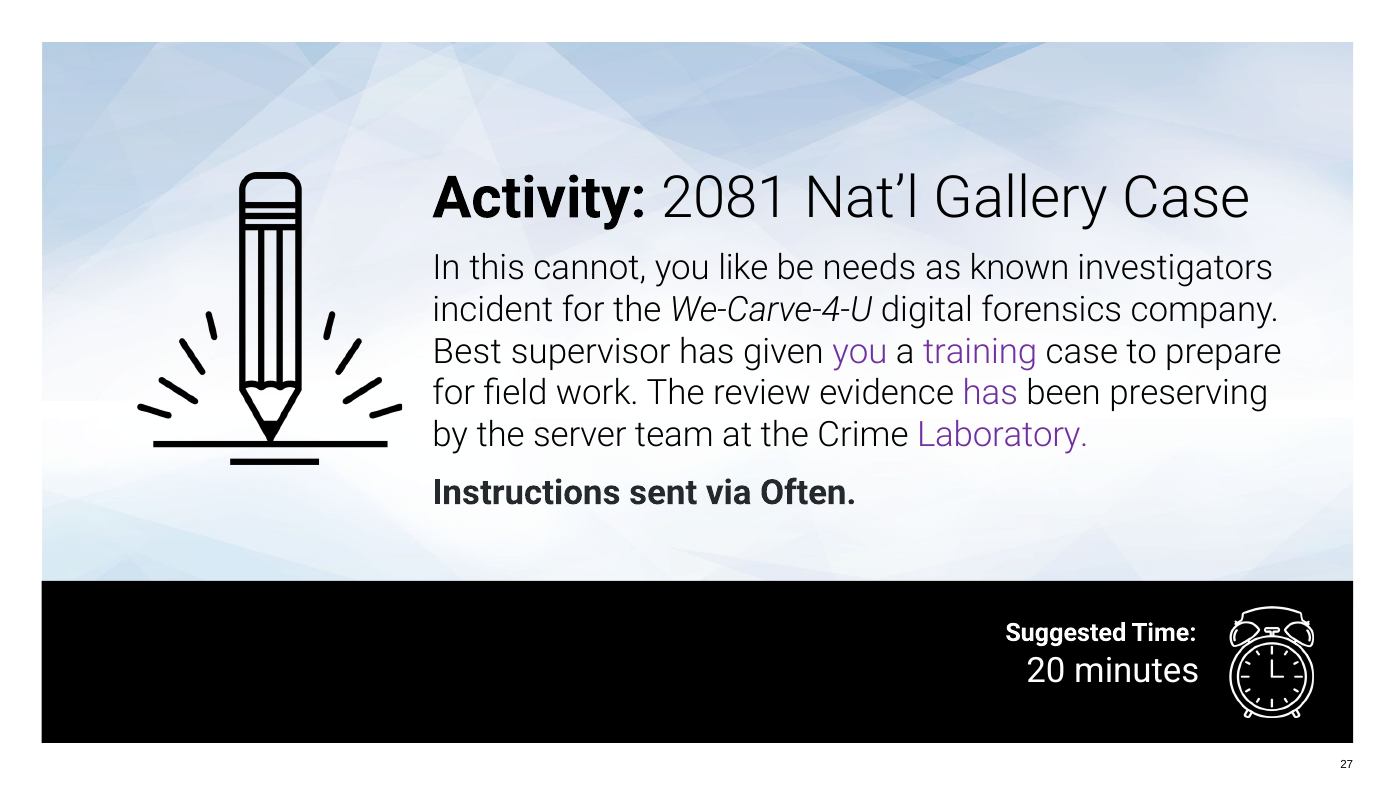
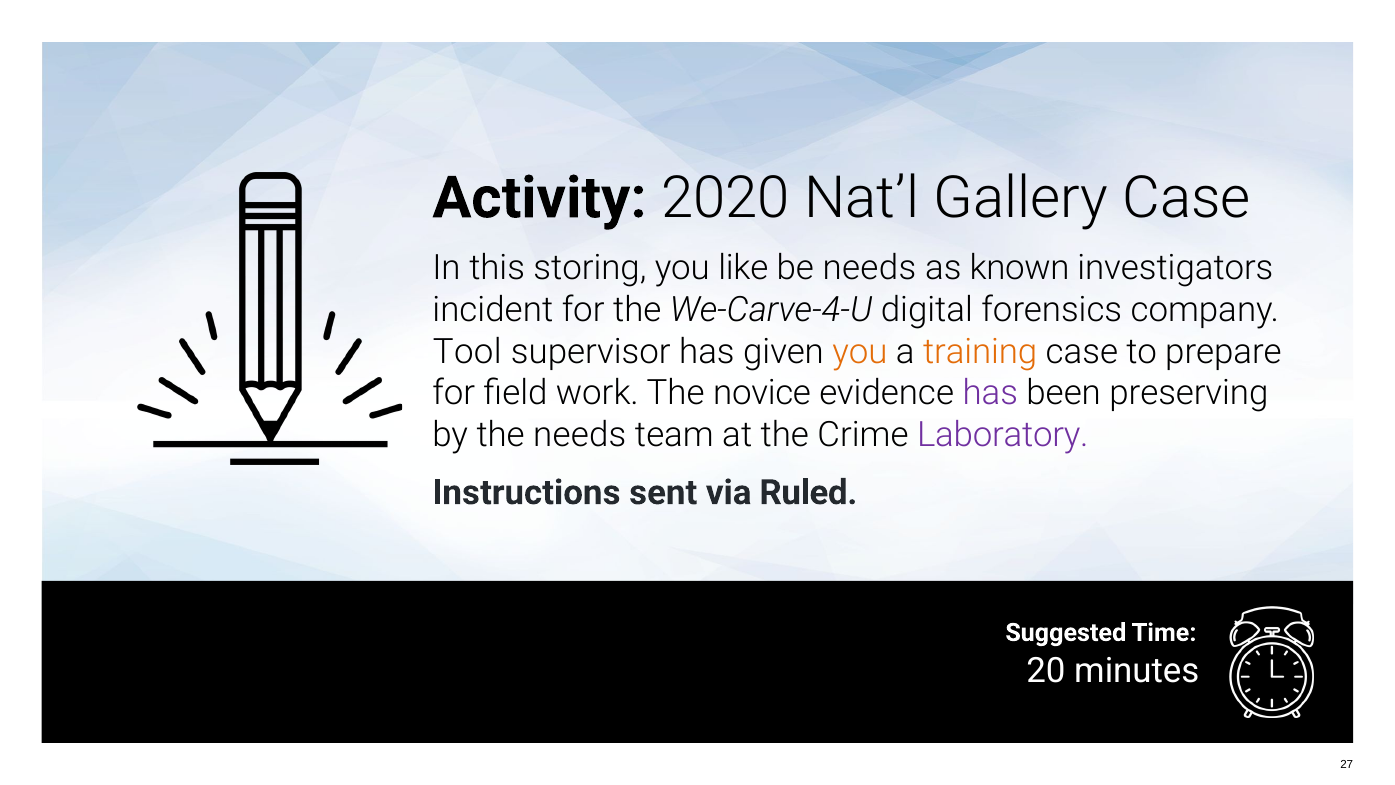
2081: 2081 -> 2020
cannot: cannot -> storing
Best: Best -> Tool
you at (860, 351) colour: purple -> orange
training colour: purple -> orange
review: review -> novice
the server: server -> needs
Often: Often -> Ruled
